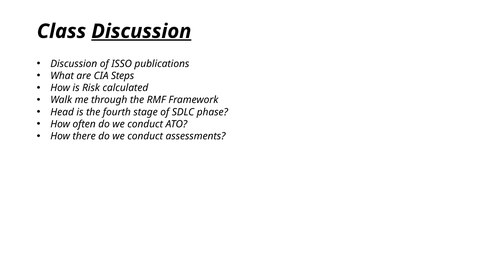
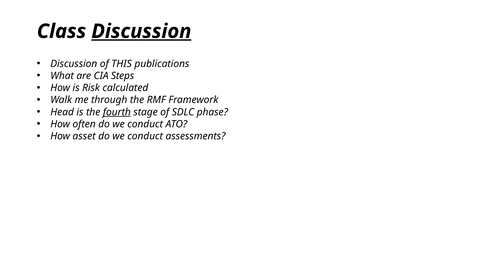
ISSO: ISSO -> THIS
fourth underline: none -> present
there: there -> asset
